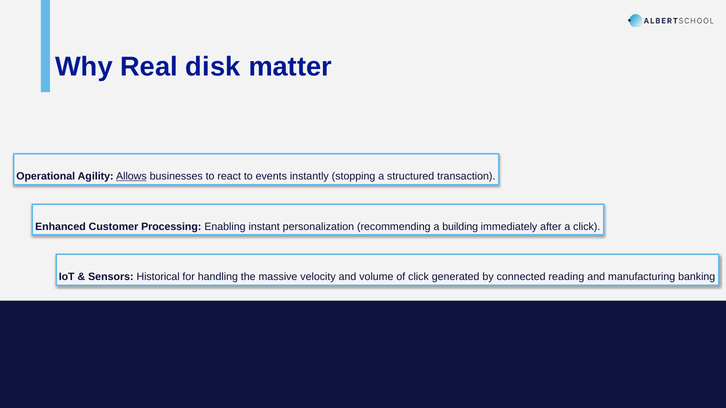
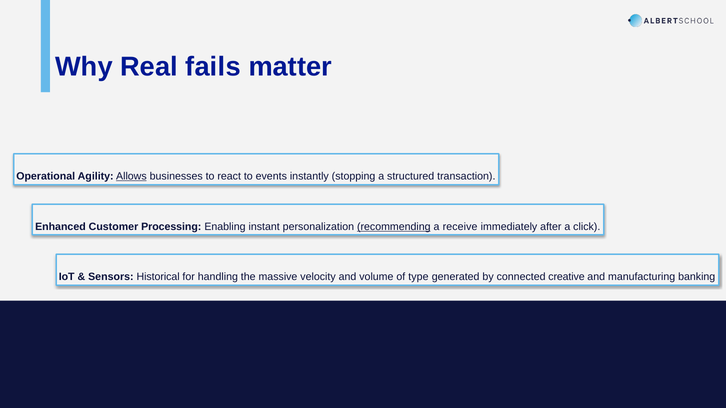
disk: disk -> fails
recommending underline: none -> present
building: building -> receive
of click: click -> type
reading: reading -> creative
